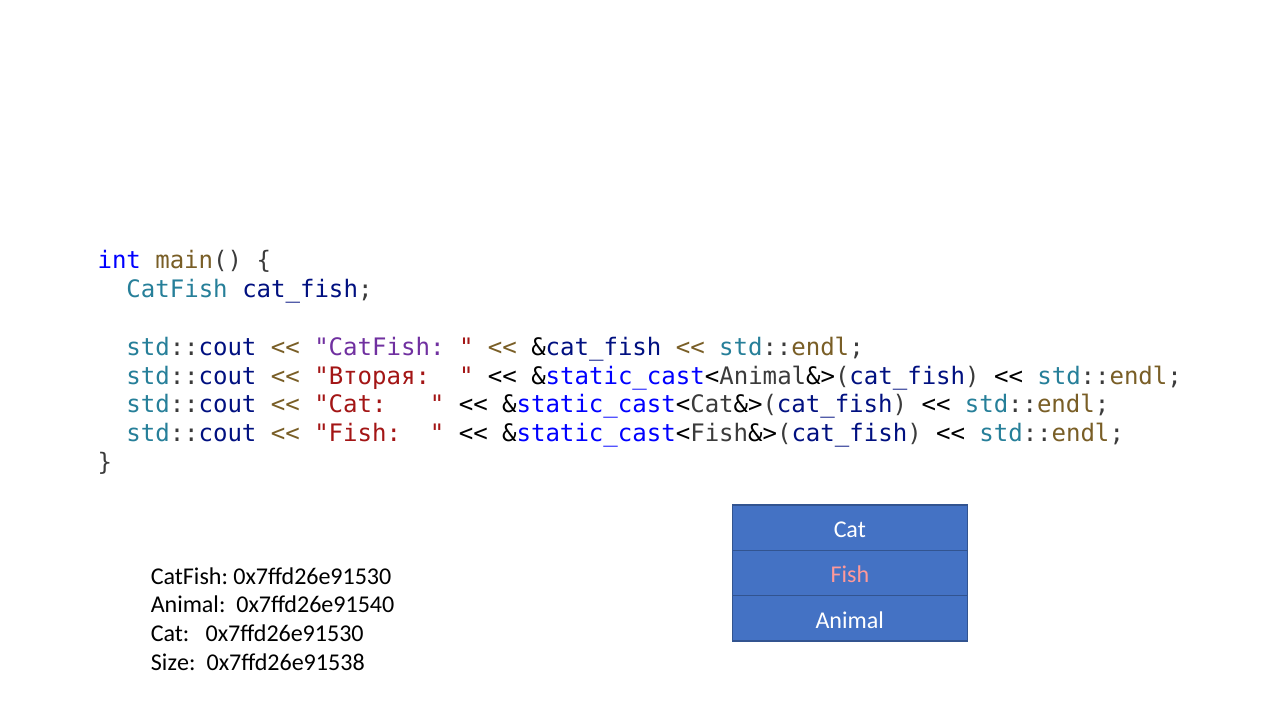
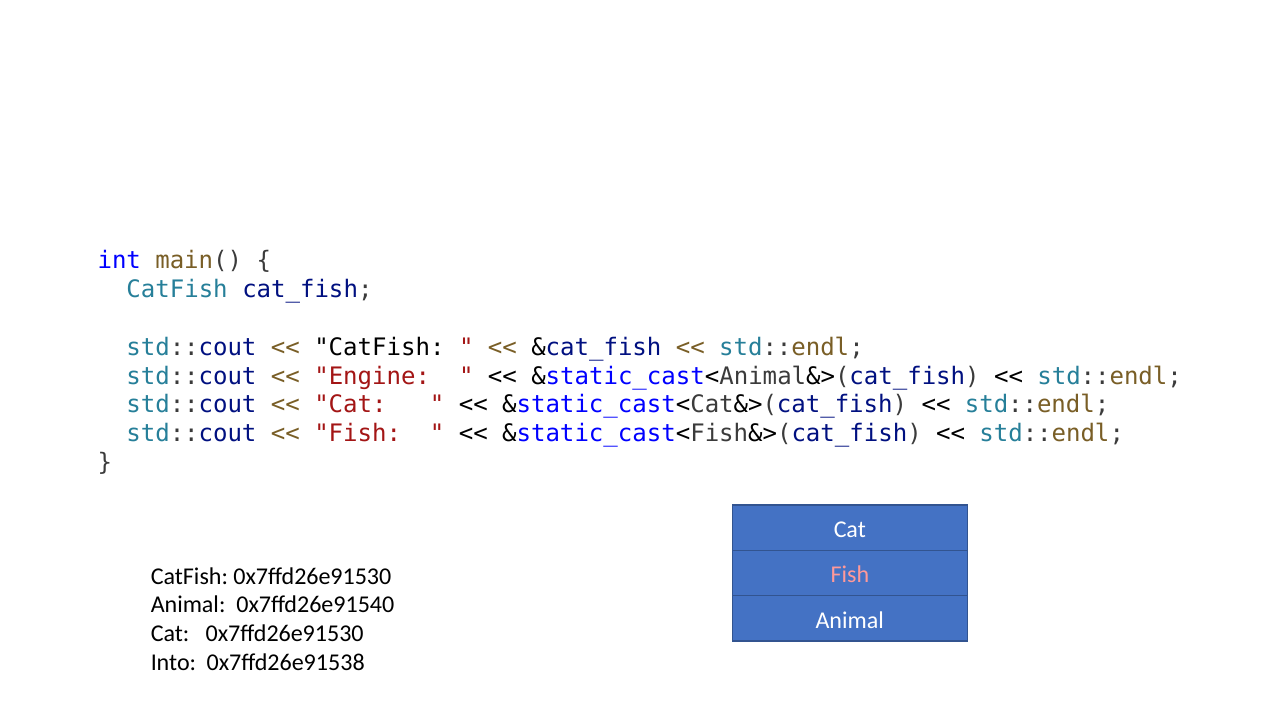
CatFish at (379, 347) colour: purple -> black
Вторая: Вторая -> Engine
Size: Size -> Into
